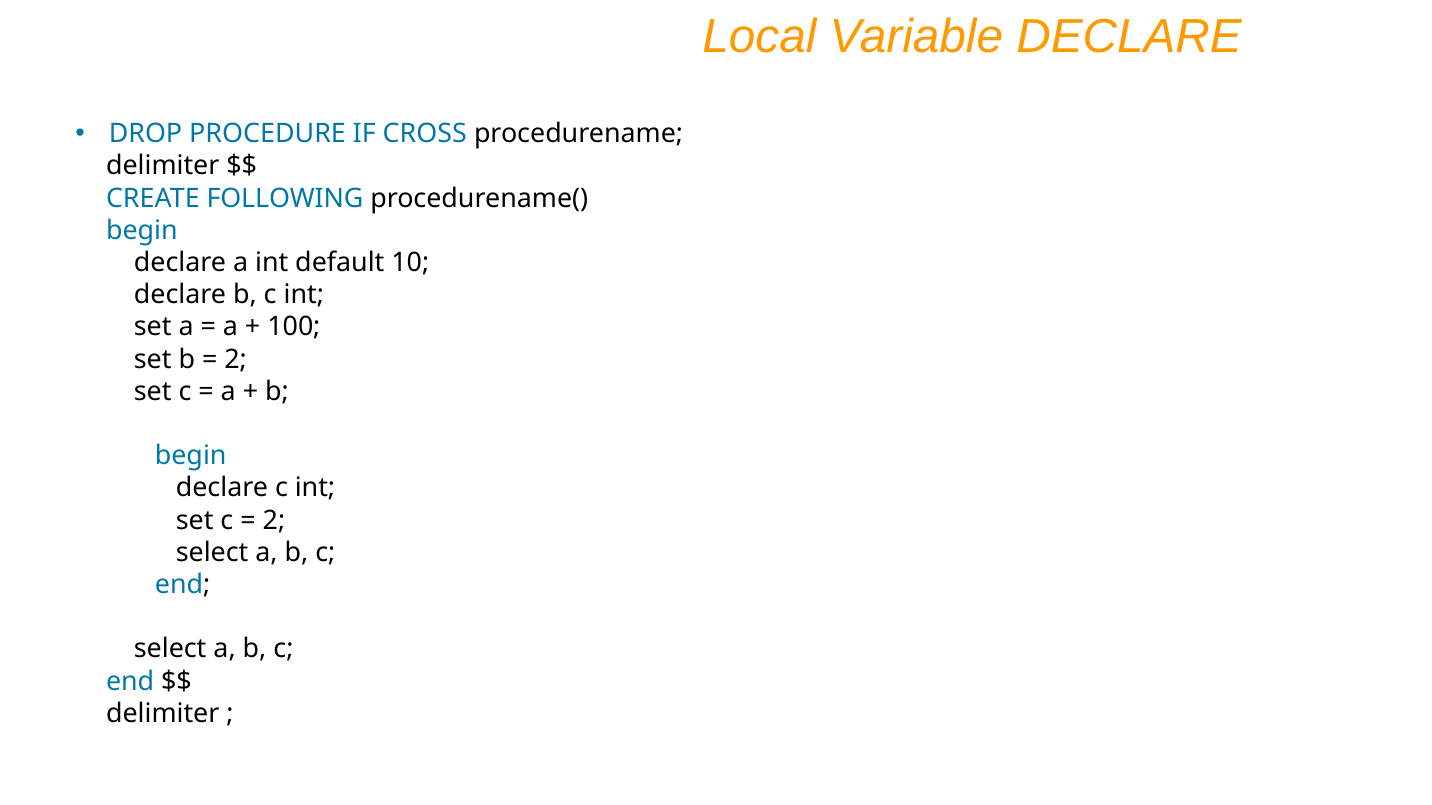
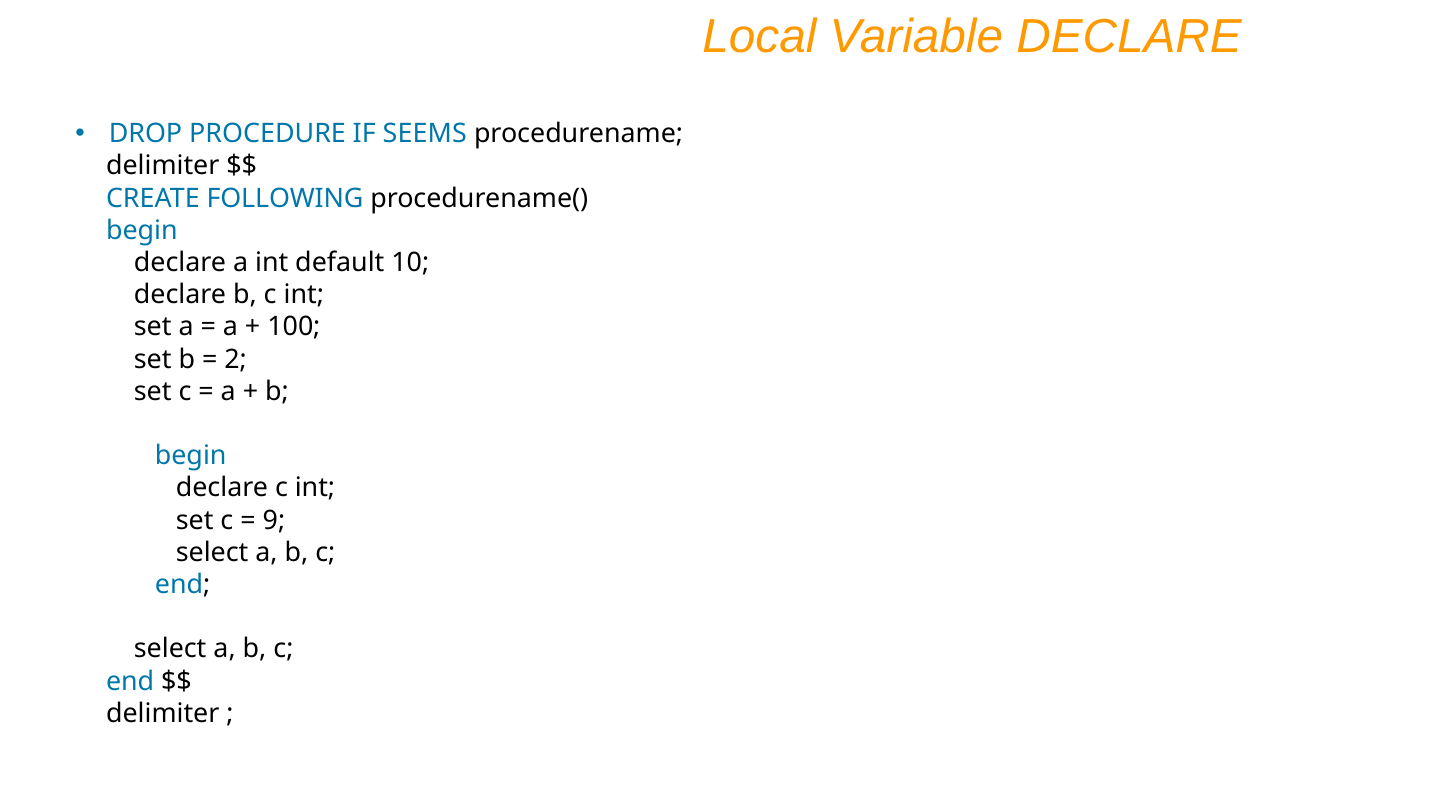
CROSS: CROSS -> SEEMS
2 at (274, 521): 2 -> 9
